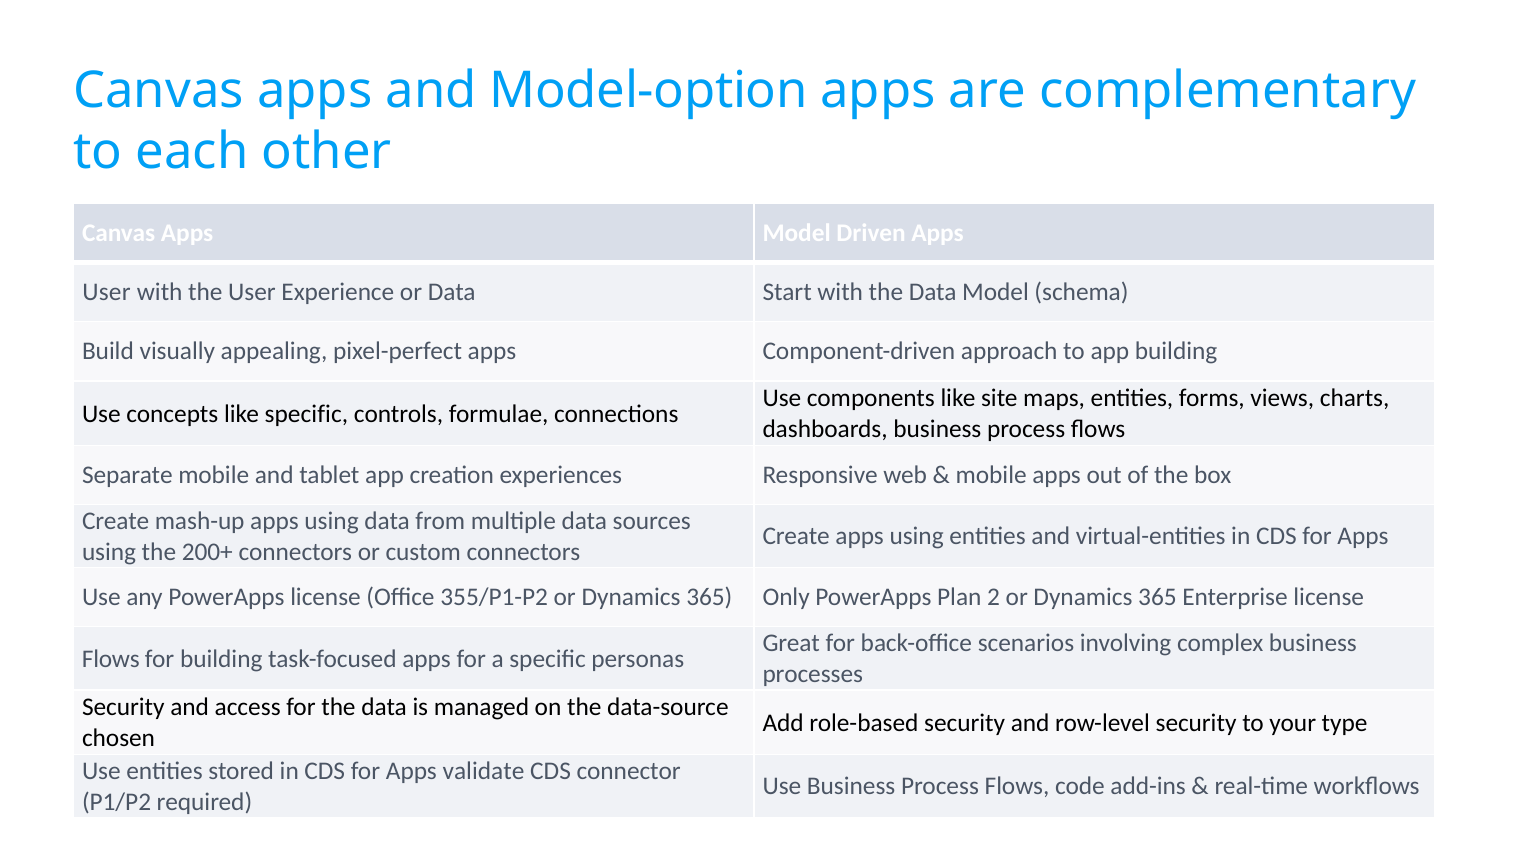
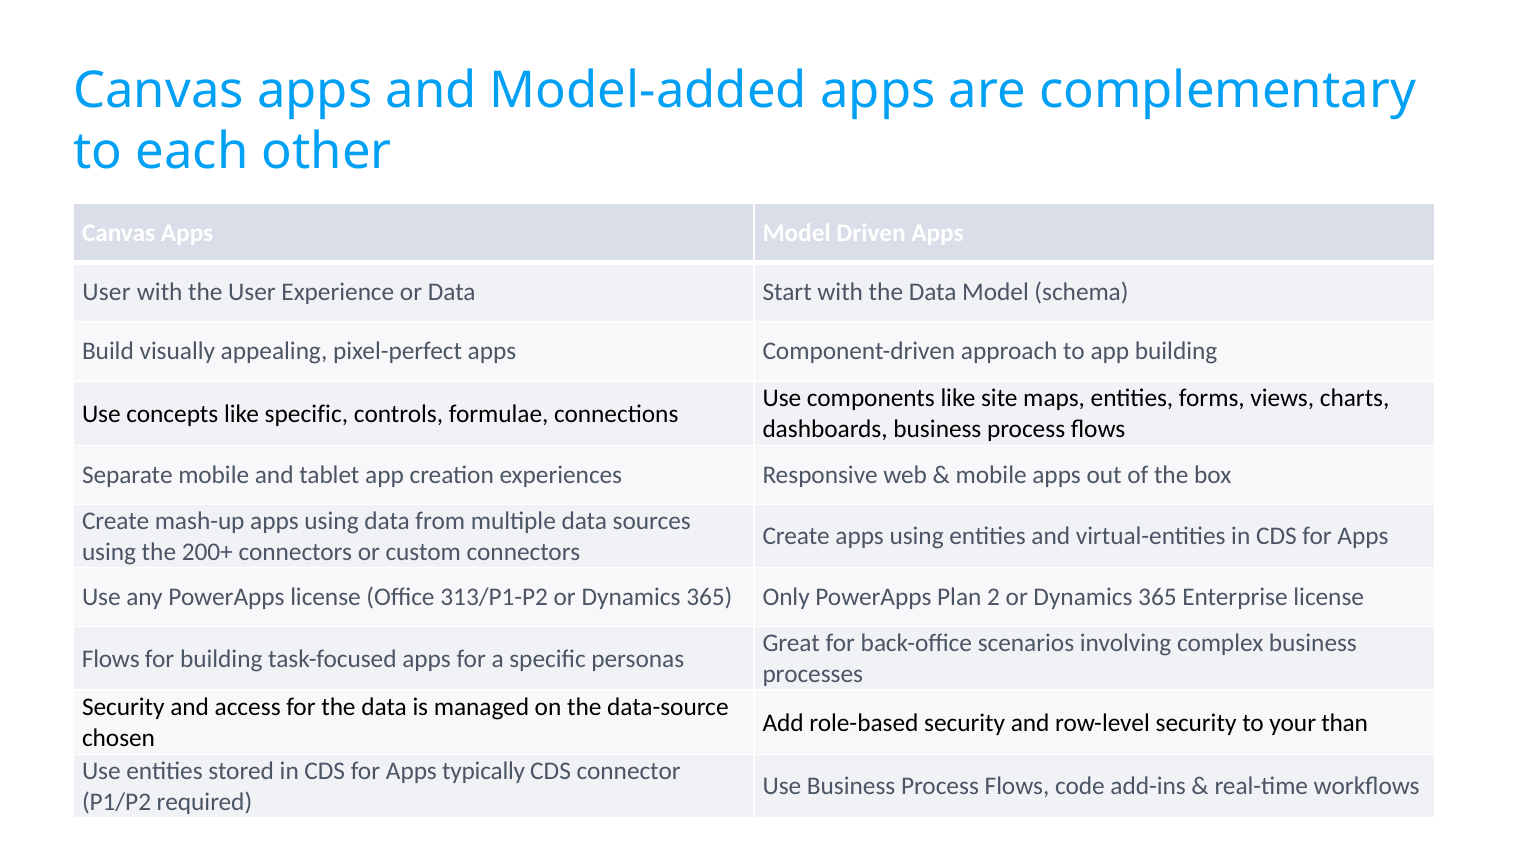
Model-option: Model-option -> Model-added
355/P1-P2: 355/P1-P2 -> 313/P1-P2
type: type -> than
validate: validate -> typically
